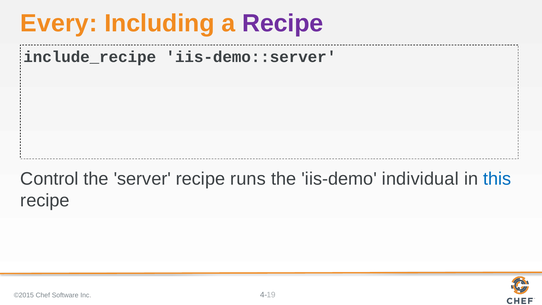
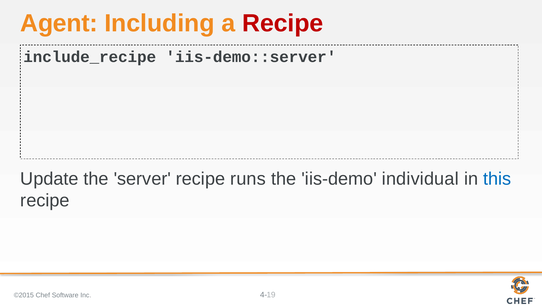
Every: Every -> Agent
Recipe at (283, 23) colour: purple -> red
Control: Control -> Update
